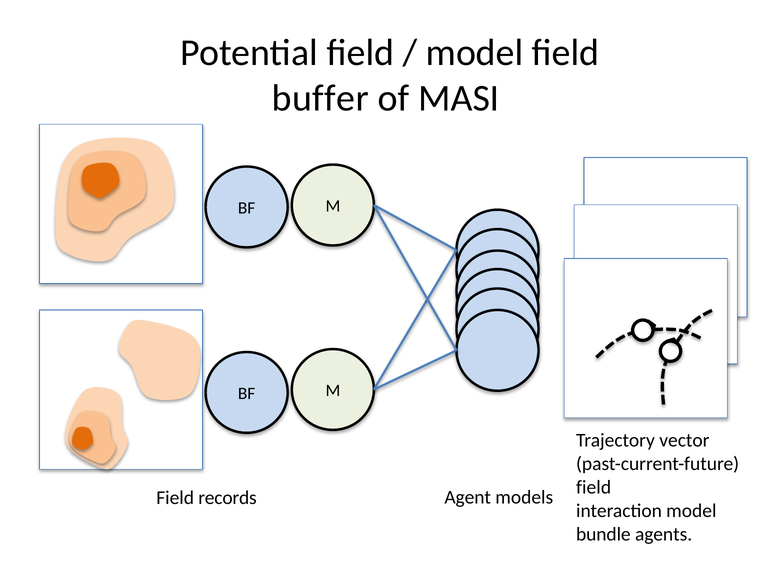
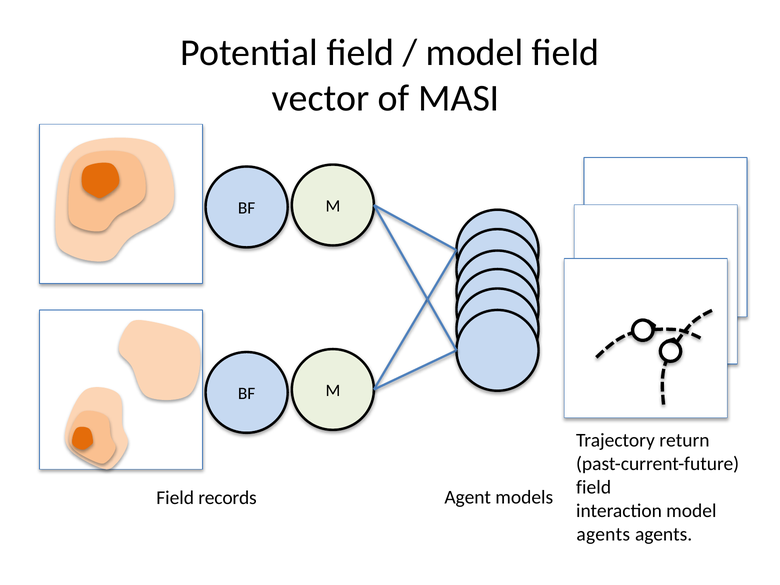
buffer: buffer -> vector
vector: vector -> return
bundle at (603, 534): bundle -> agents
